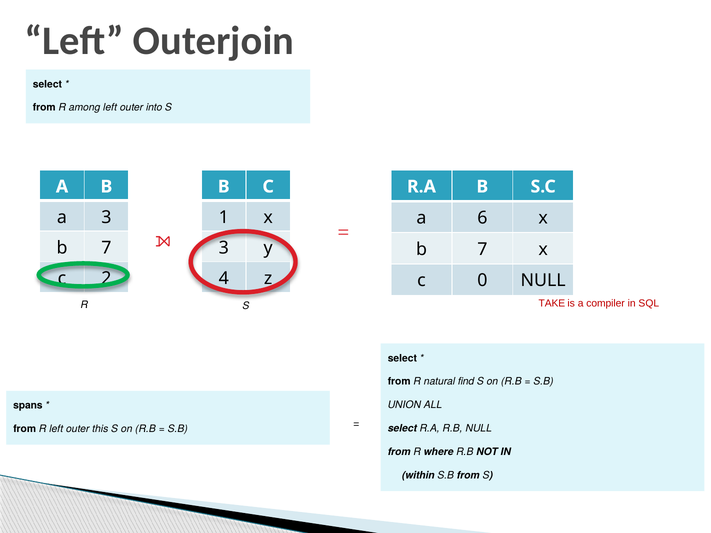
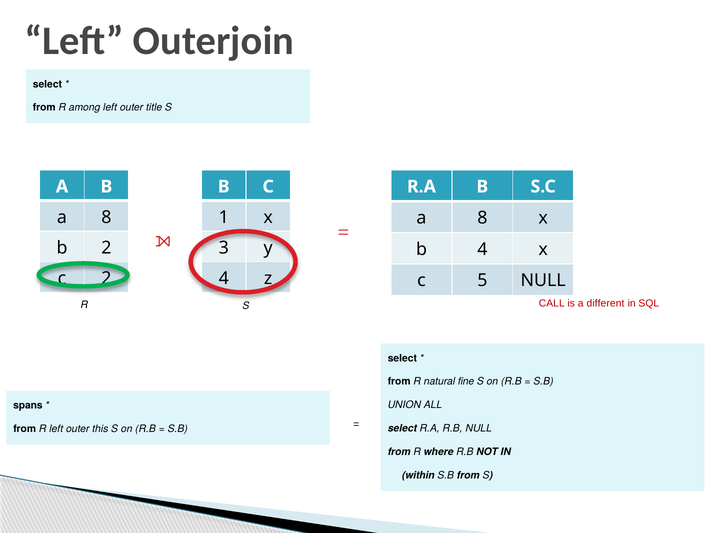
into: into -> title
3 at (106, 217): 3 -> 8
6 at (482, 218): 6 -> 8
7 at (106, 248): 7 -> 2
7 at (482, 249): 7 -> 4
0: 0 -> 5
TAKE: TAKE -> CALL
compiler: compiler -> different
find: find -> fine
